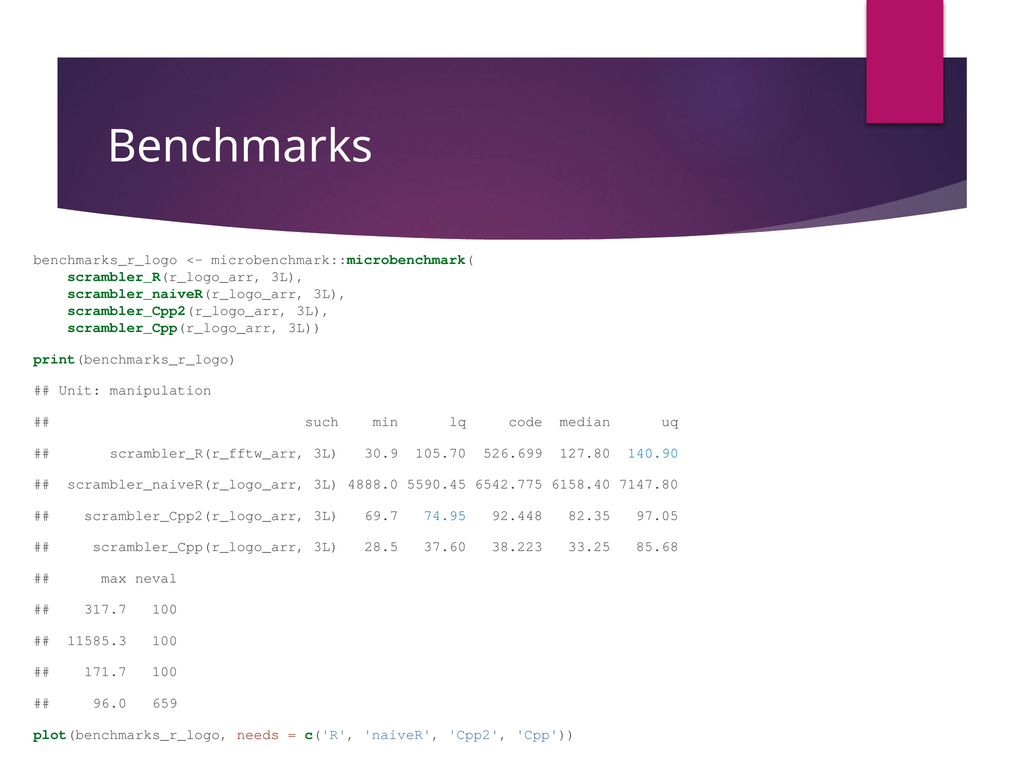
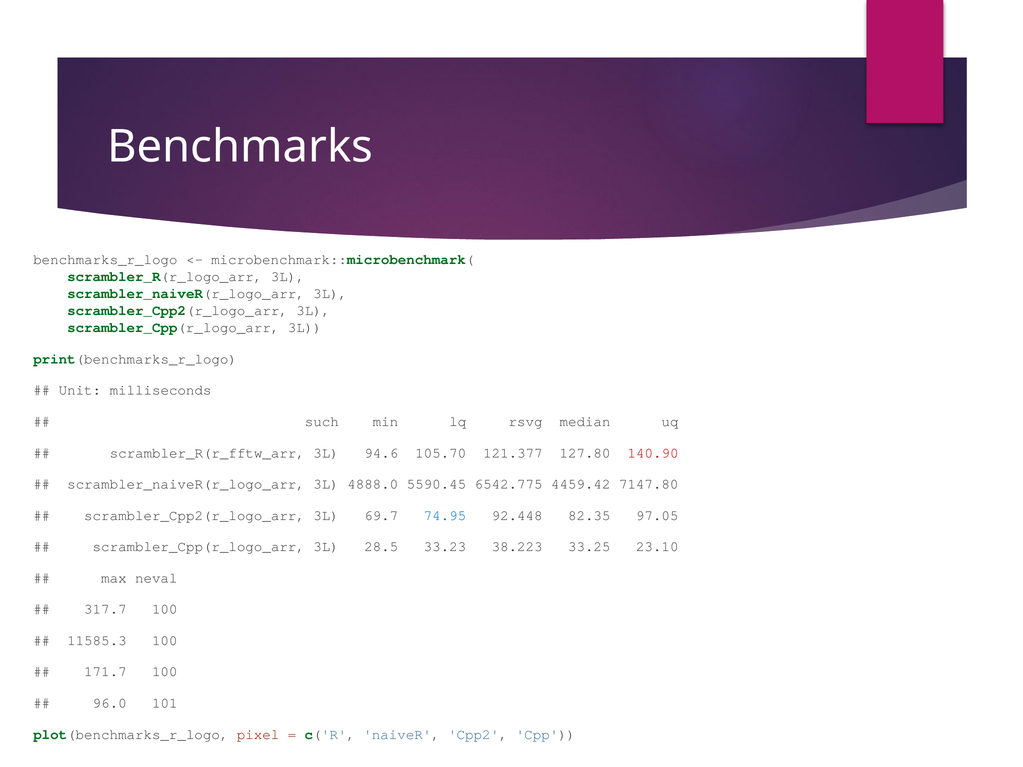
manipulation: manipulation -> milliseconds
code: code -> rsvg
30.9: 30.9 -> 94.6
526.699: 526.699 -> 121.377
140.90 colour: blue -> red
6158.40: 6158.40 -> 4459.42
37.60: 37.60 -> 33.23
85.68: 85.68 -> 23.10
659: 659 -> 101
needs: needs -> pixel
